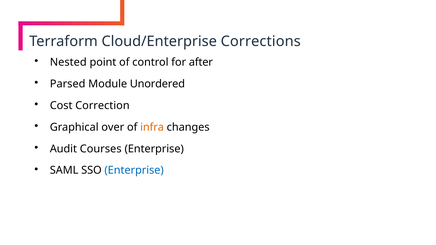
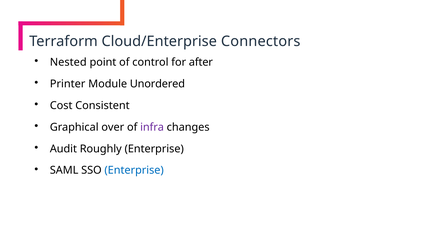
Corrections: Corrections -> Connectors
Parsed: Parsed -> Printer
Correction: Correction -> Consistent
infra colour: orange -> purple
Courses: Courses -> Roughly
